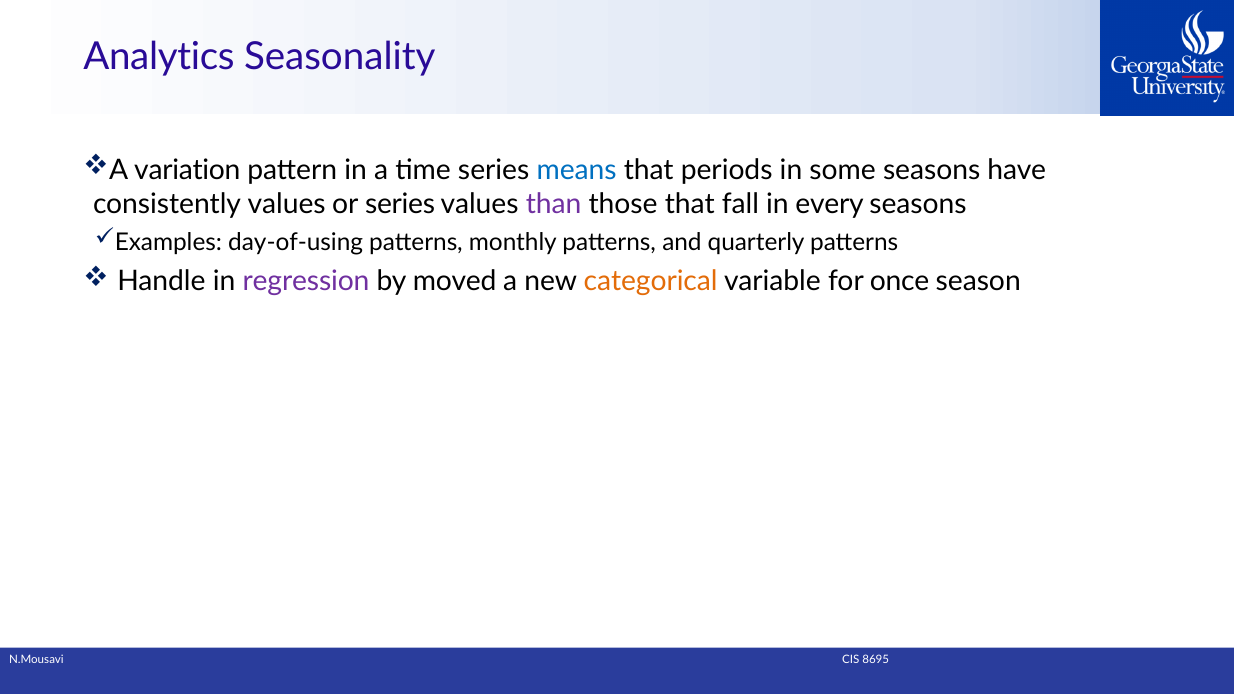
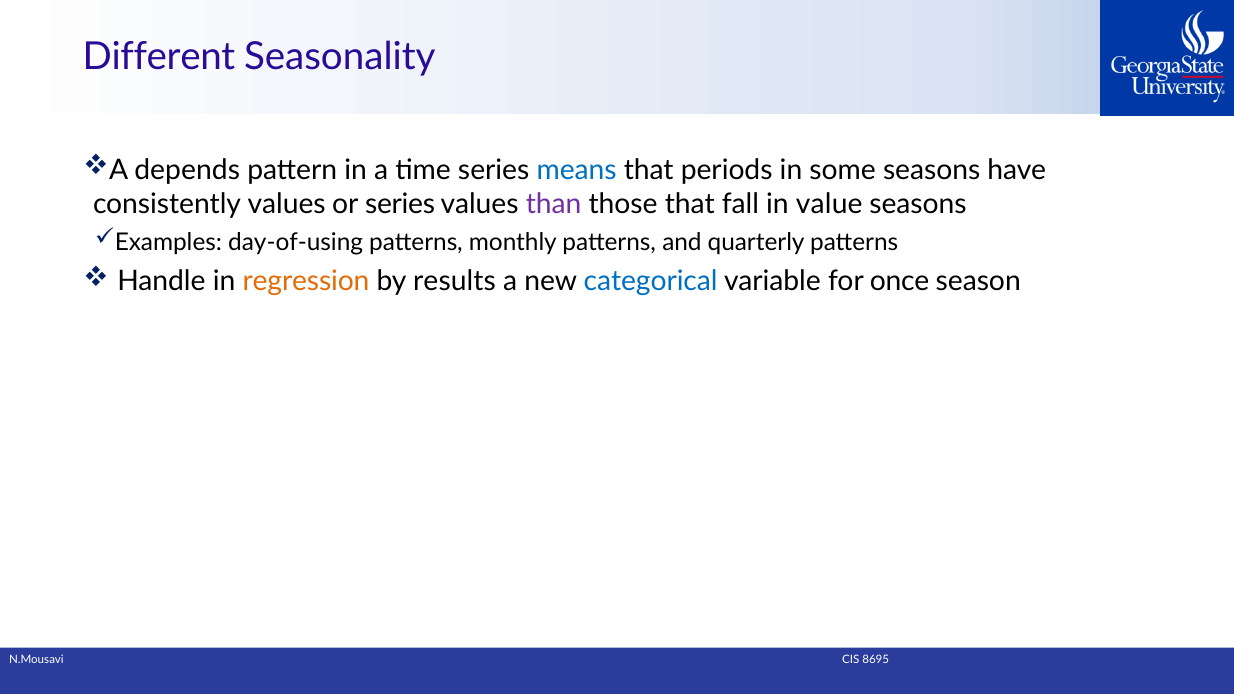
Analytics: Analytics -> Different
variation: variation -> depends
every: every -> value
regression colour: purple -> orange
moved: moved -> results
categorical colour: orange -> blue
